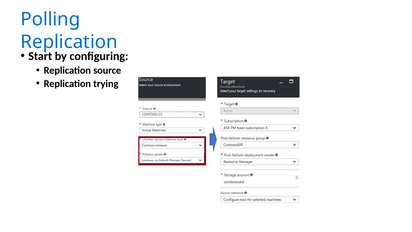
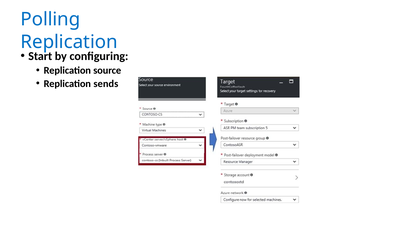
trying: trying -> sends
